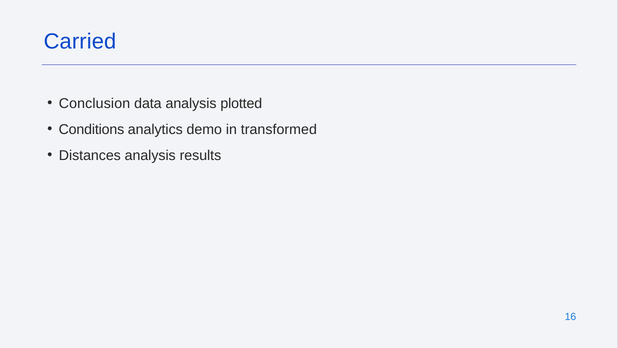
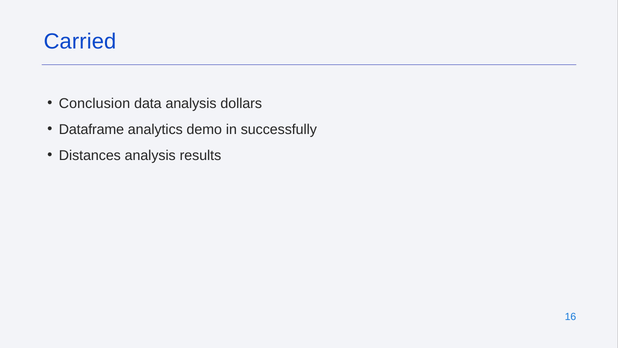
plotted: plotted -> dollars
Conditions: Conditions -> Dataframe
transformed: transformed -> successfully
